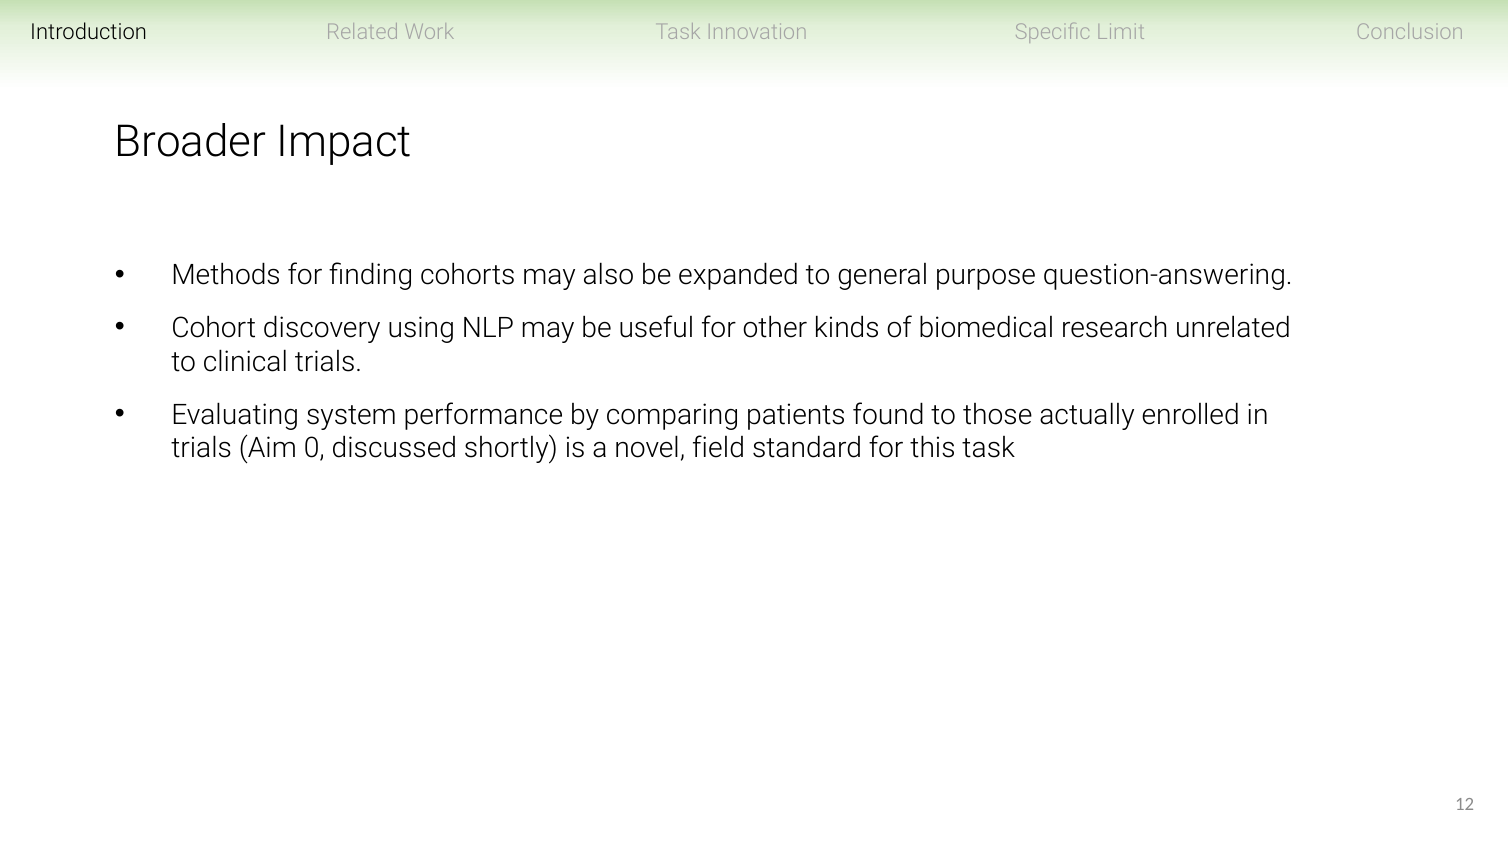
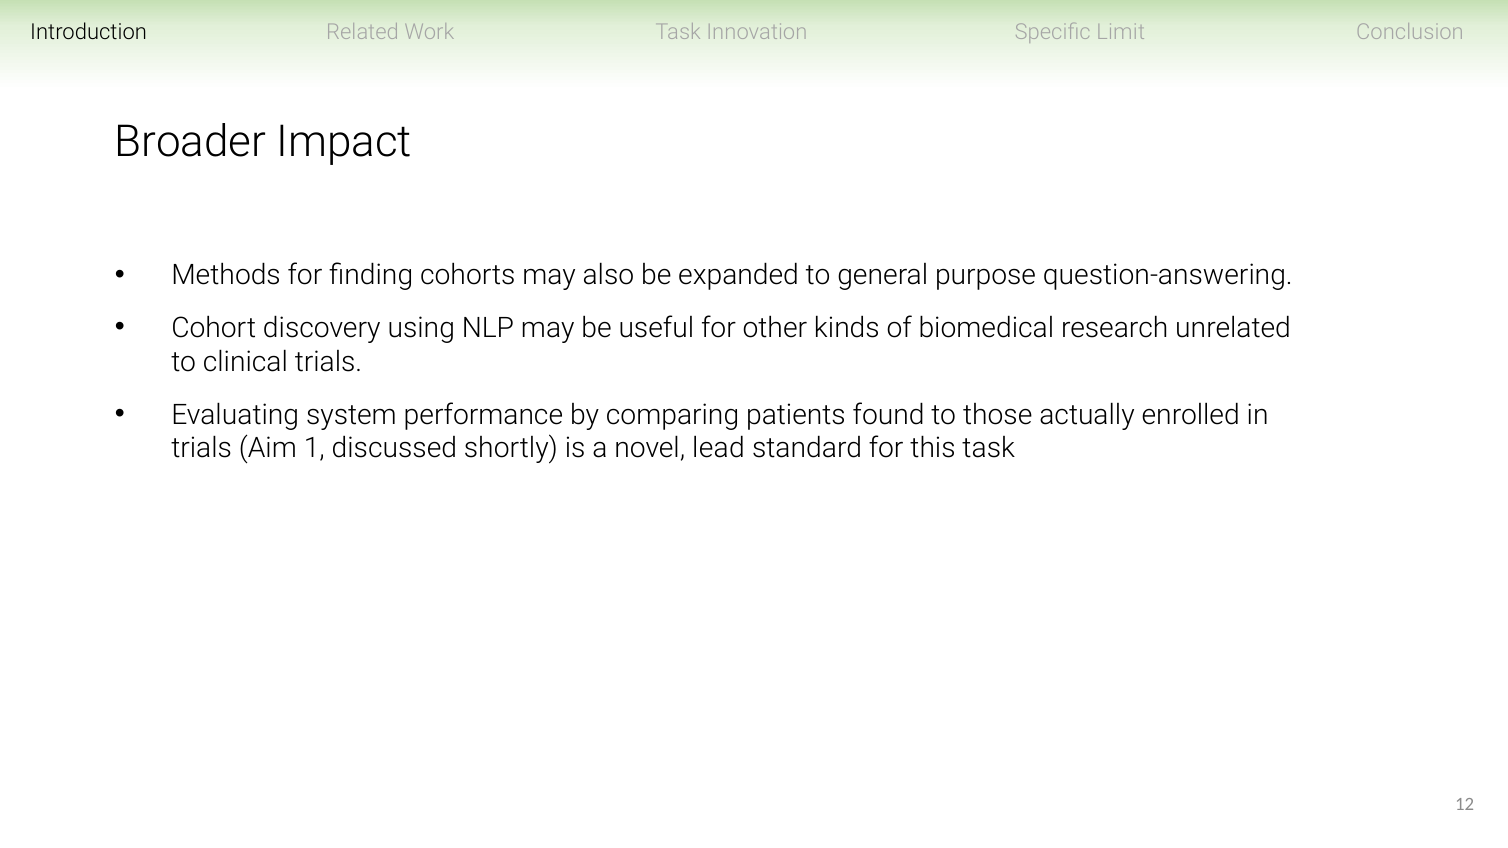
0: 0 -> 1
field: field -> lead
